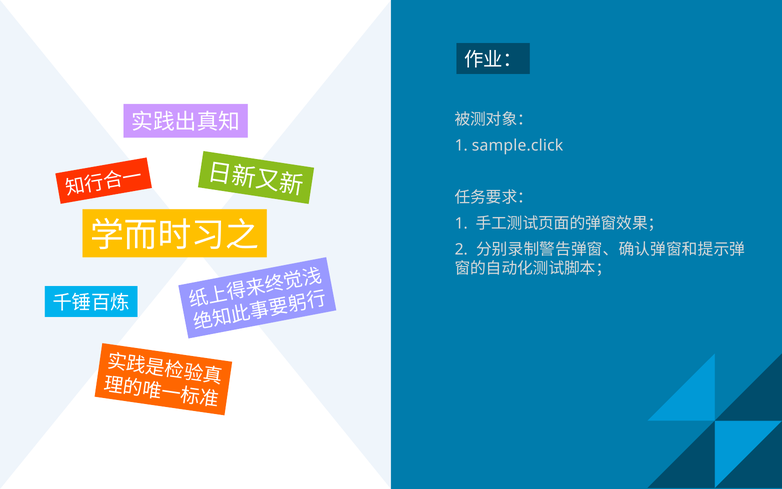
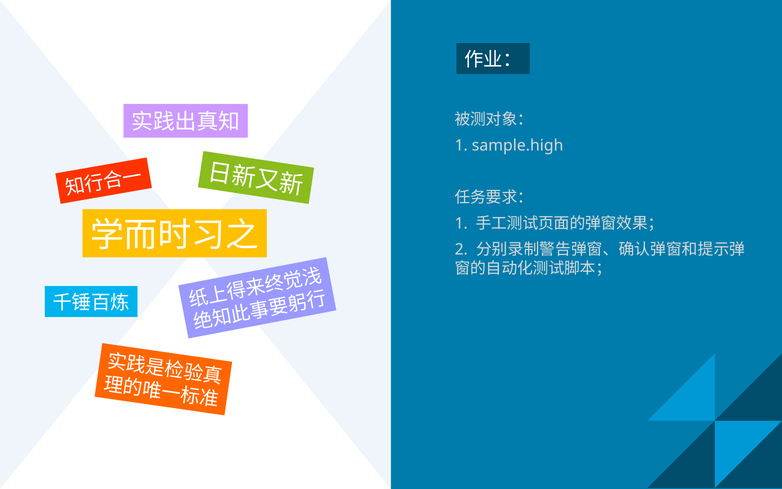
sample.click: sample.click -> sample.high
